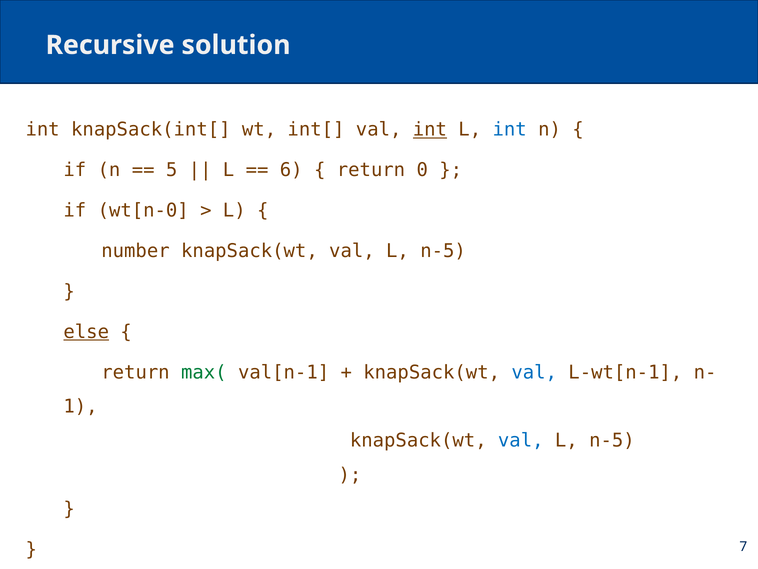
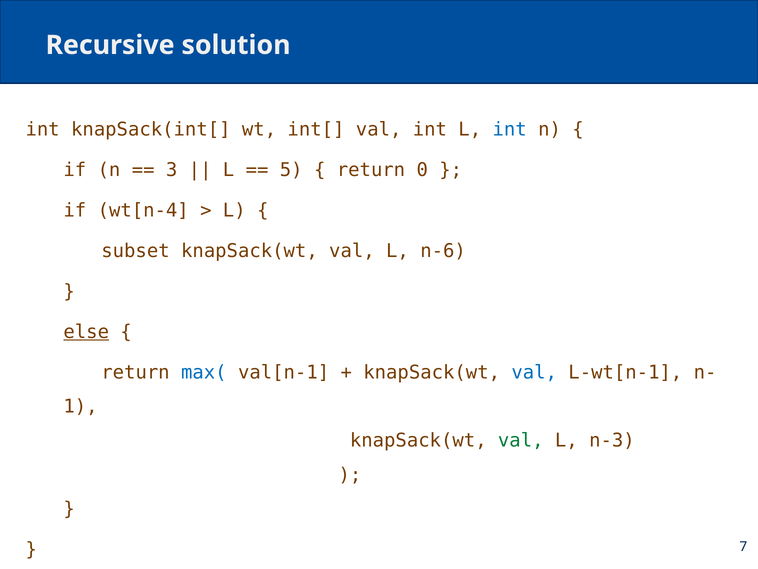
int at (430, 130) underline: present -> none
5: 5 -> 3
6: 6 -> 5
wt[n-0: wt[n-0 -> wt[n-4
number: number -> subset
n-5 at (443, 251): n-5 -> n-6
max( colour: green -> blue
val at (521, 441) colour: blue -> green
n-5 at (612, 441): n-5 -> n-3
